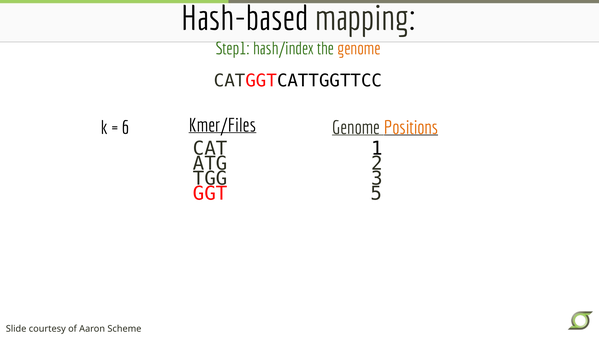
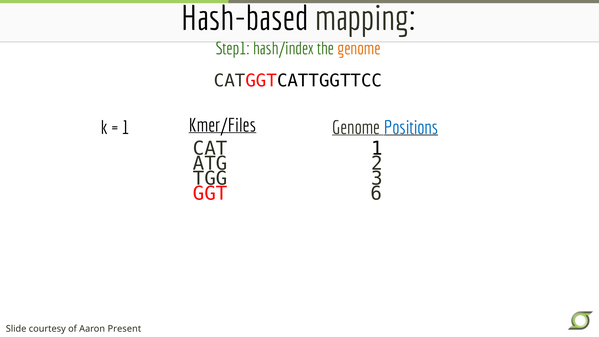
Positions colour: orange -> blue
6 at (126, 128): 6 -> 1
5: 5 -> 6
Scheme: Scheme -> Present
